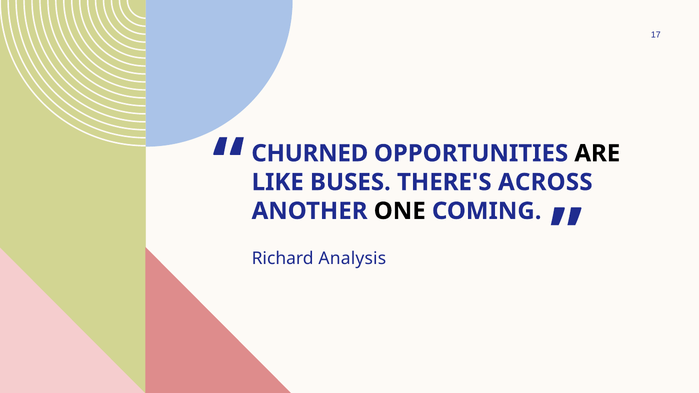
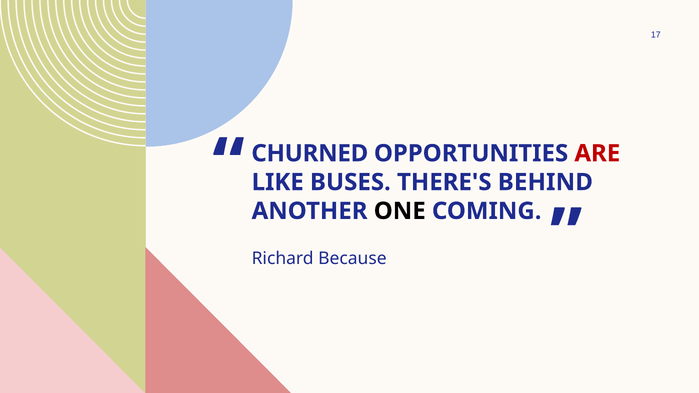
ARE colour: black -> red
ACROSS: ACROSS -> BEHIND
Analysis: Analysis -> Because
